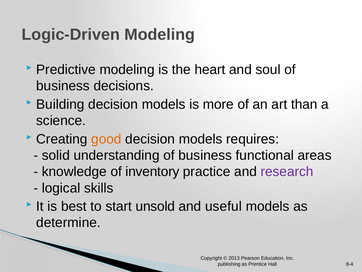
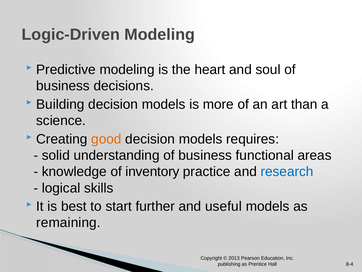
research colour: purple -> blue
unsold: unsold -> further
determine: determine -> remaining
